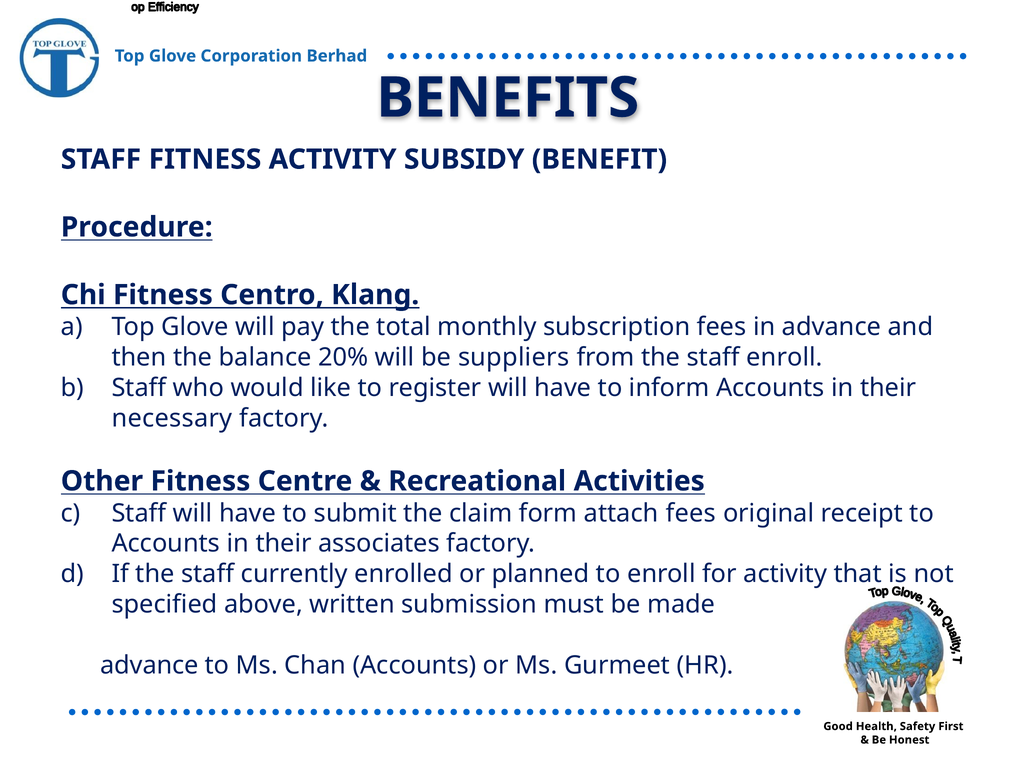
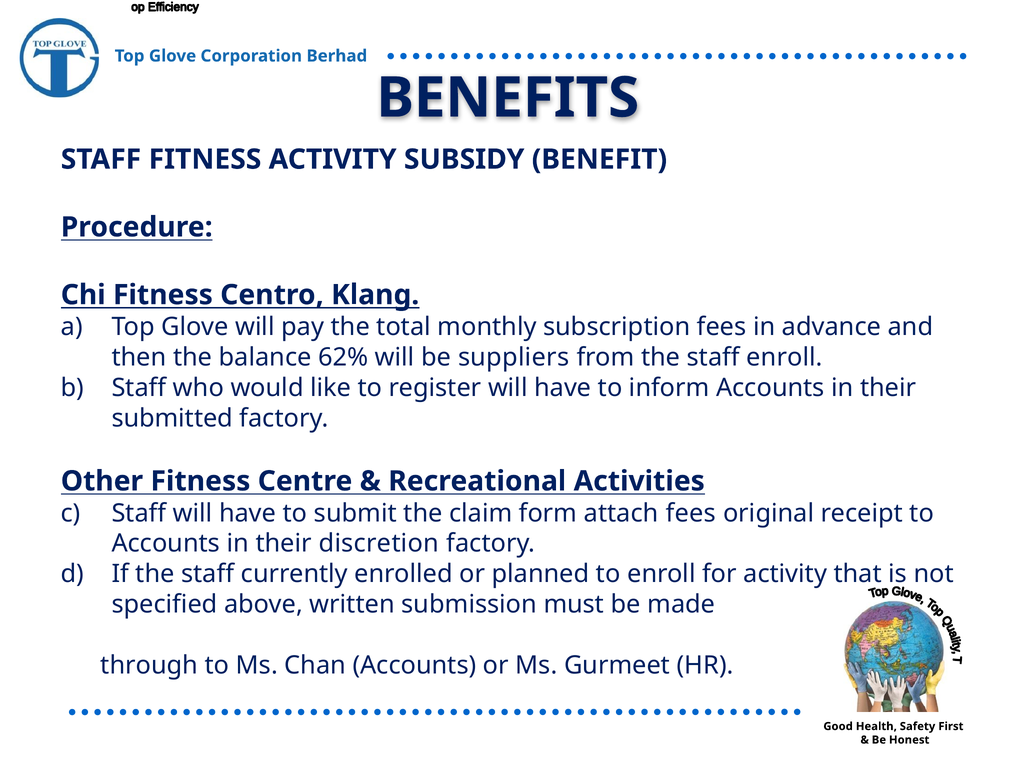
20%: 20% -> 62%
necessary: necessary -> submitted
associates: associates -> discretion
advance at (149, 666): advance -> through
